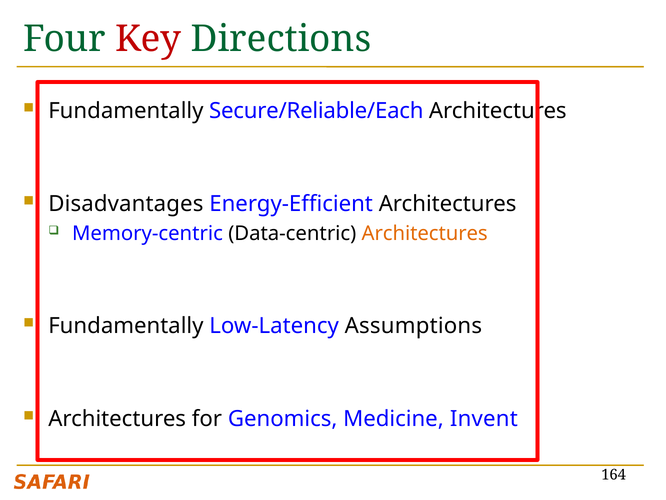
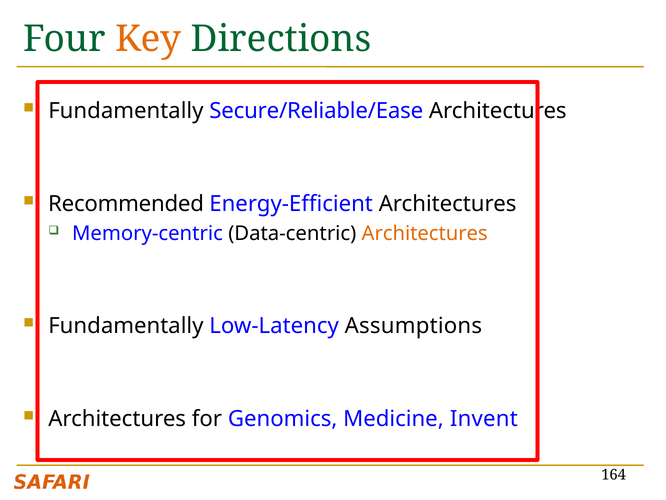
Key colour: red -> orange
Secure/Reliable/Each: Secure/Reliable/Each -> Secure/Reliable/Ease
Disadvantages: Disadvantages -> Recommended
